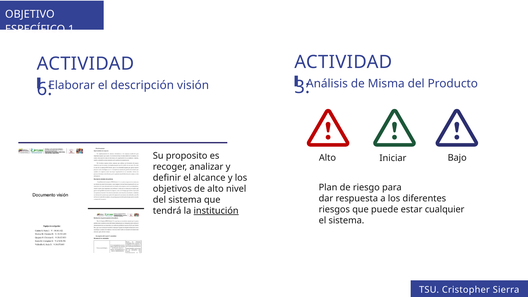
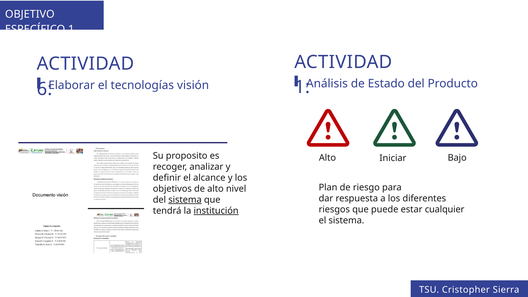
descripción: descripción -> tecnologías
3 at (302, 87): 3 -> 1
Misma: Misma -> Estado
sistema at (185, 200) underline: none -> present
